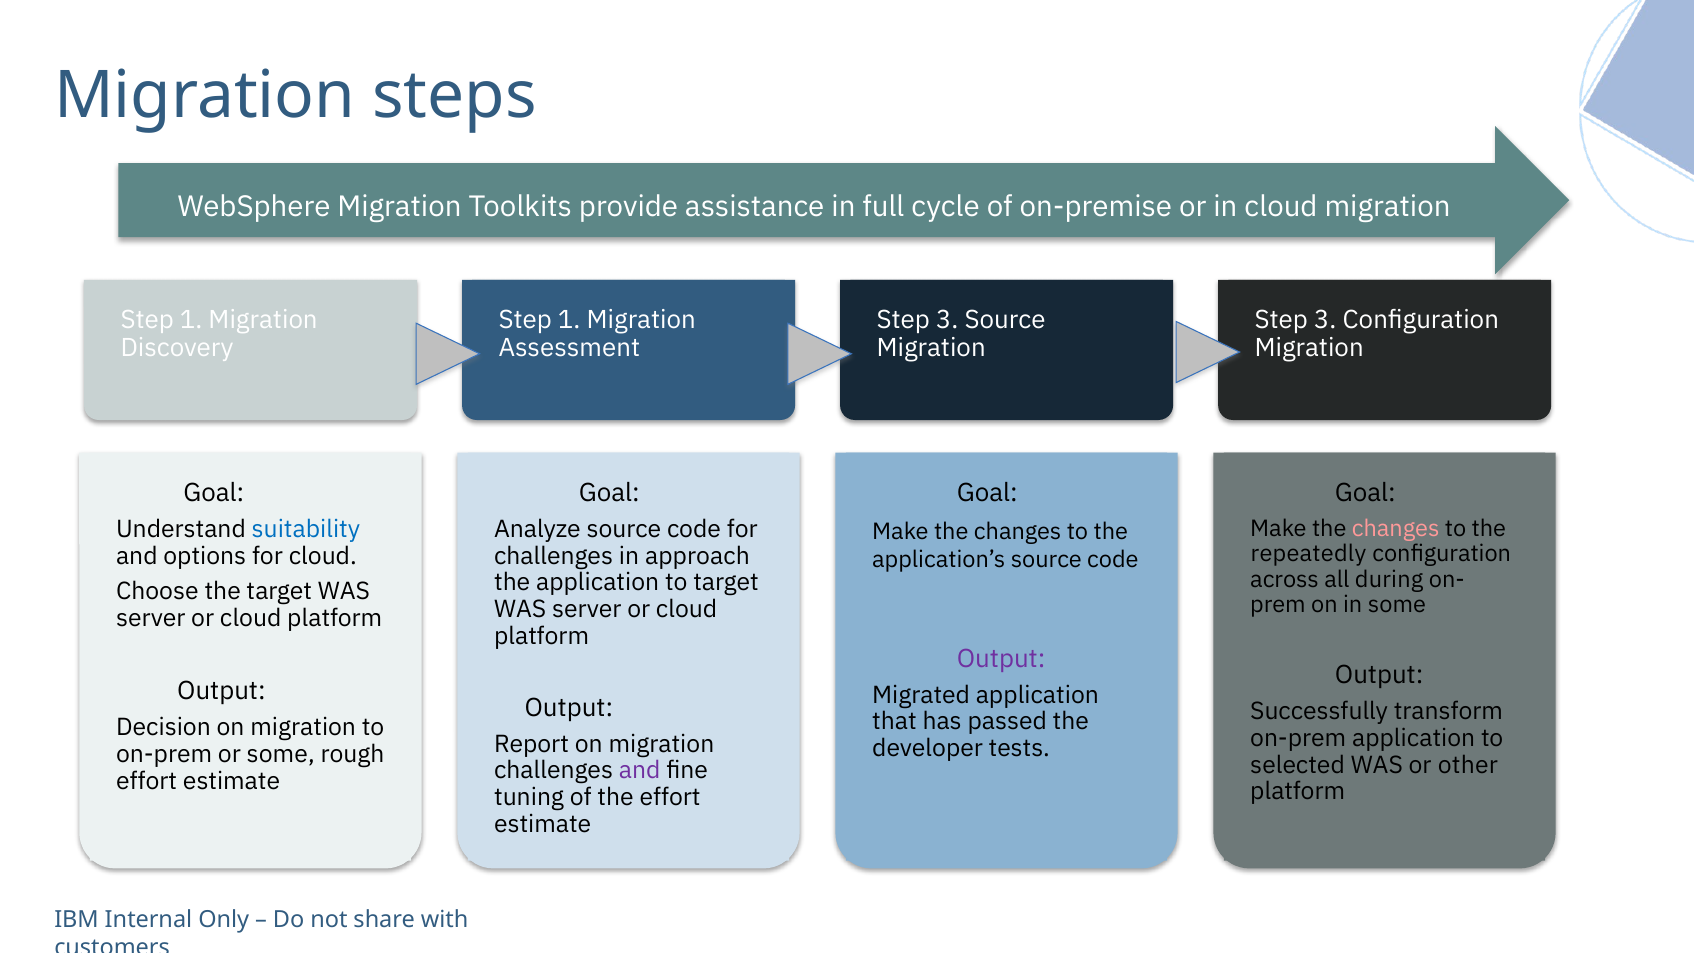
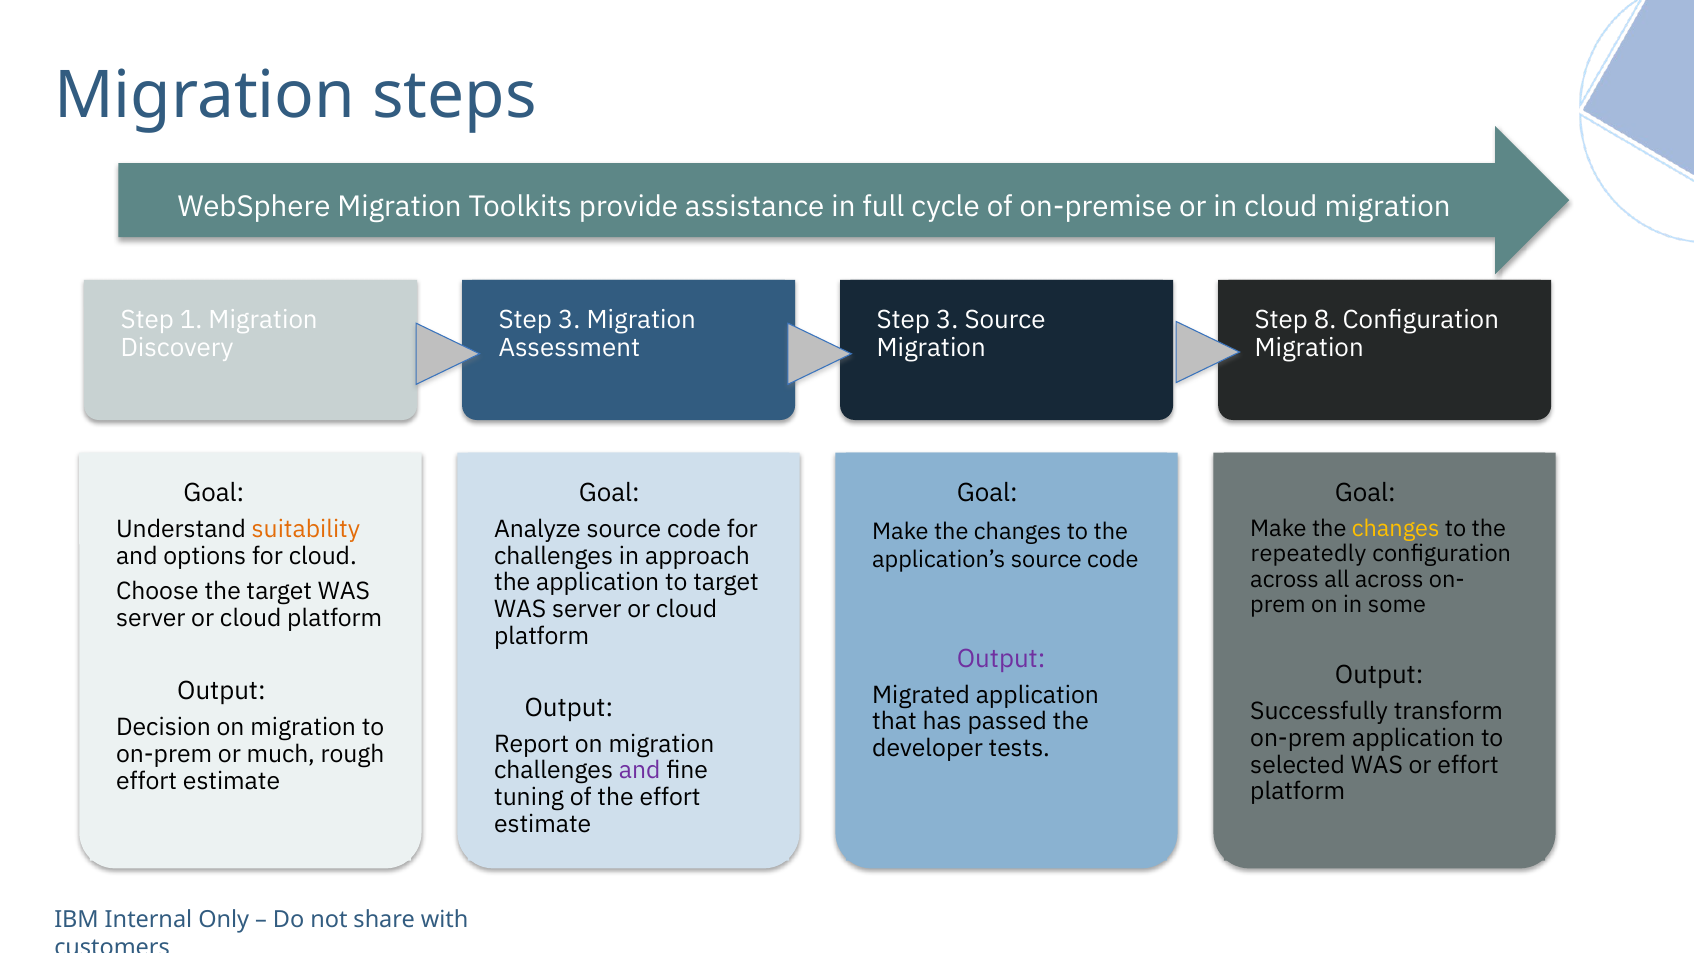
1 at (569, 320): 1 -> 3
3 at (1325, 320): 3 -> 8
changes at (1396, 529) colour: pink -> yellow
suitability colour: blue -> orange
all during: during -> across
or some: some -> much
or other: other -> effort
